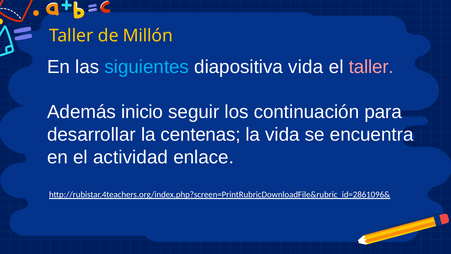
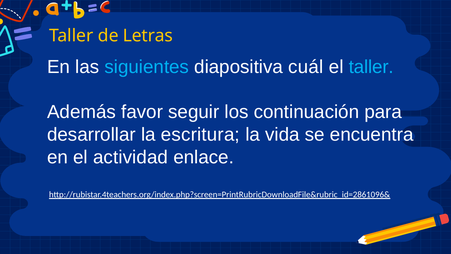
Millón: Millón -> Letras
diapositiva vida: vida -> cuál
taller at (371, 67) colour: pink -> light blue
inicio: inicio -> favor
centenas: centenas -> escritura
